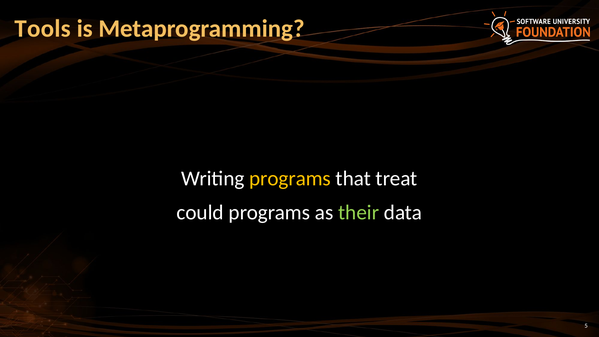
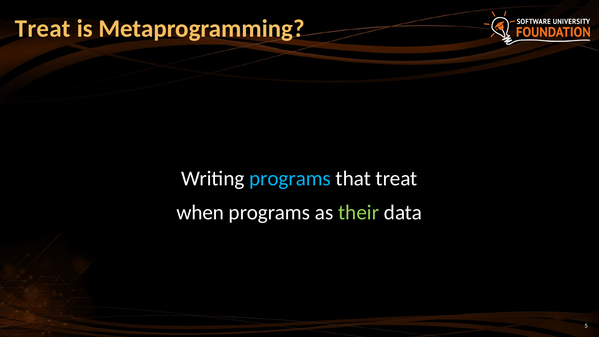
Tools at (43, 29): Tools -> Treat
programs at (290, 178) colour: yellow -> light blue
could: could -> when
